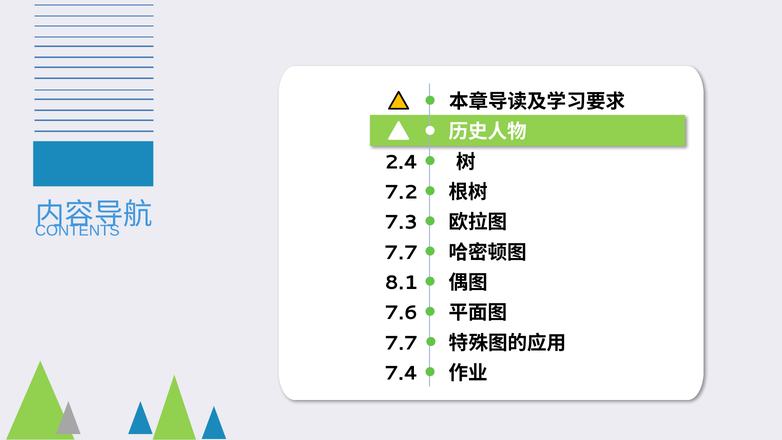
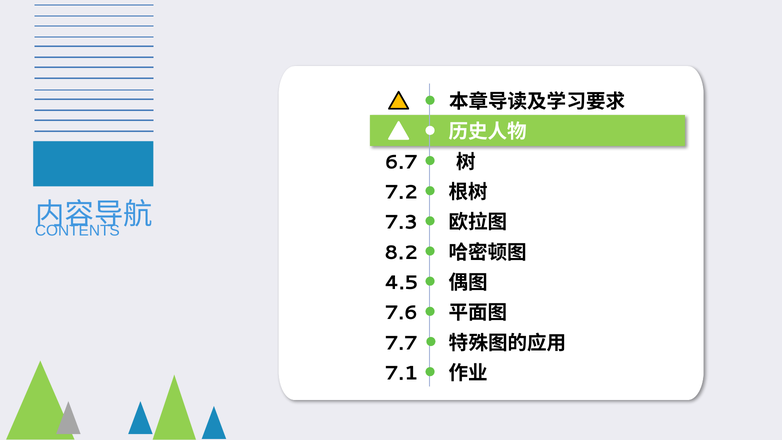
2.4: 2.4 -> 6.7
7.7 at (401, 252): 7.7 -> 8.2
8.1: 8.1 -> 4.5
7.4: 7.4 -> 7.1
